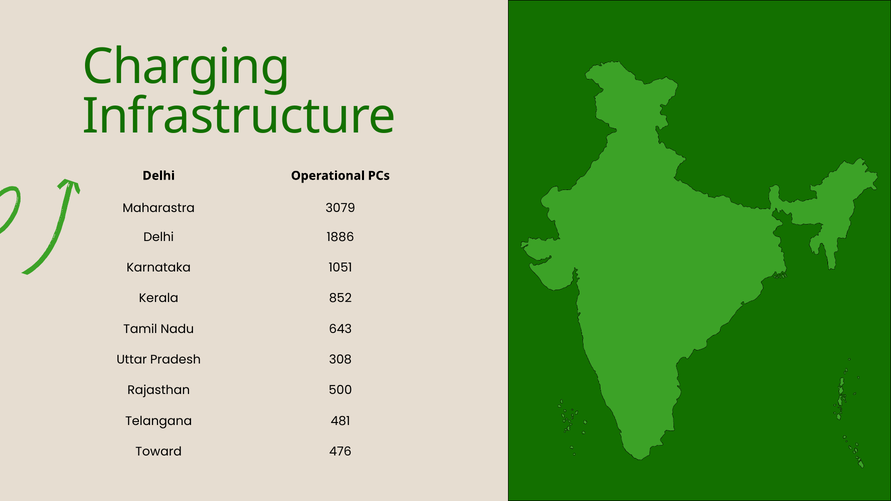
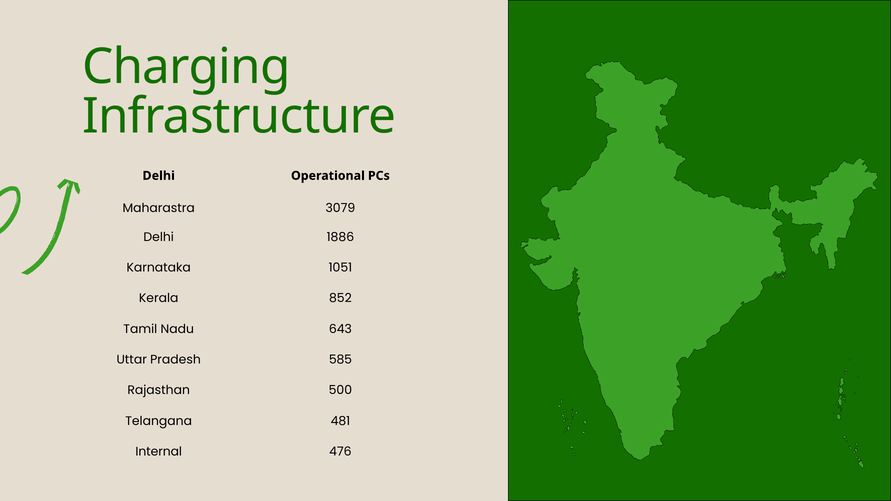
308: 308 -> 585
Toward: Toward -> Internal
